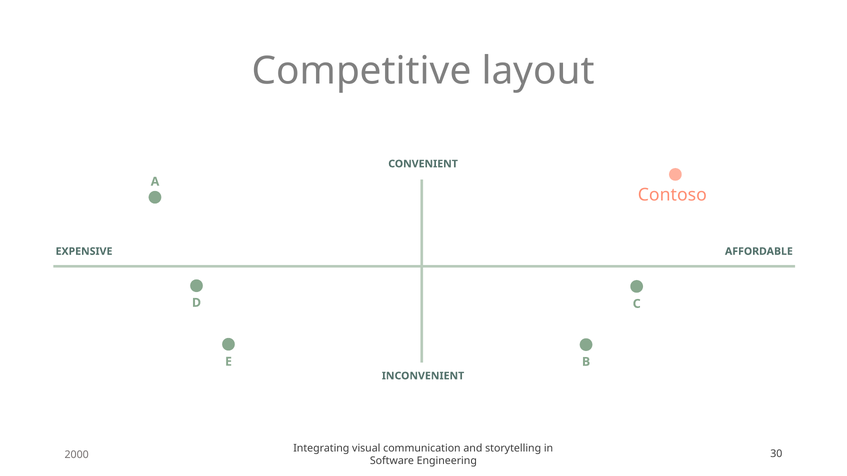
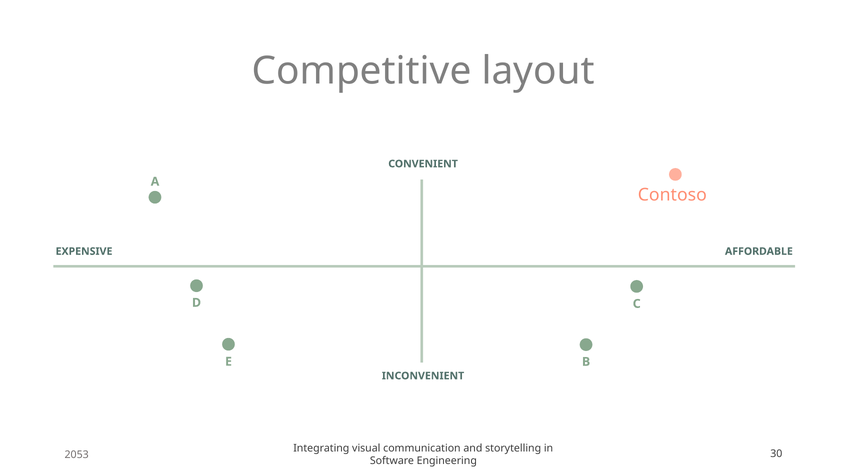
2000: 2000 -> 2053
